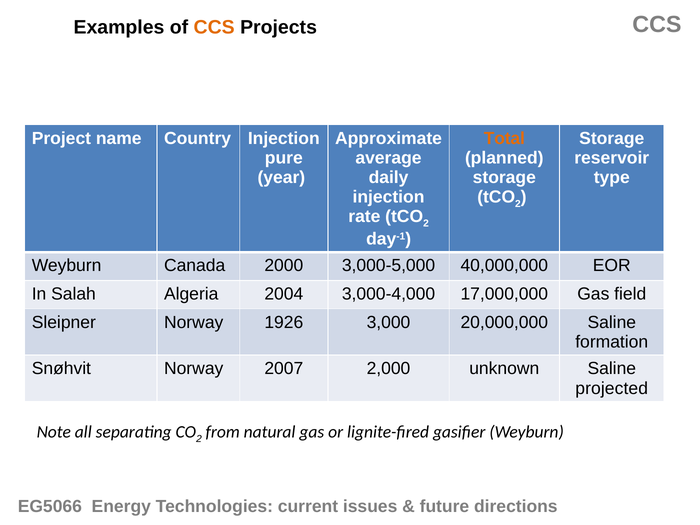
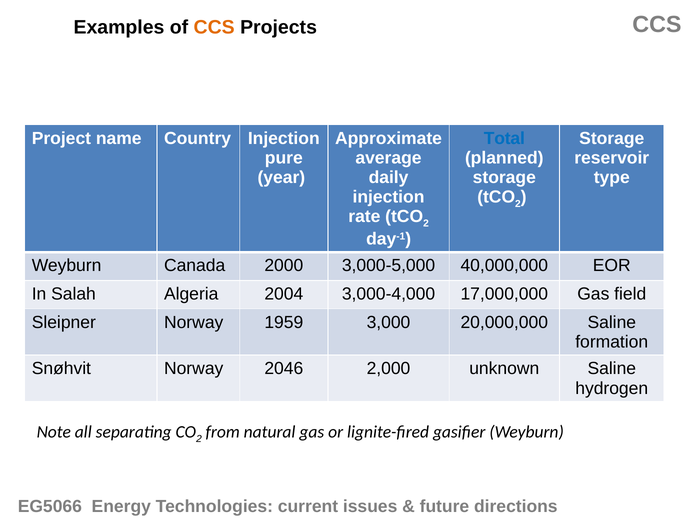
Total colour: orange -> blue
1926: 1926 -> 1959
2007: 2007 -> 2046
projected: projected -> hydrogen
